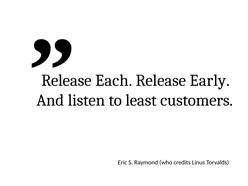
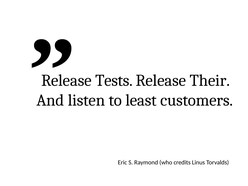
Each: Each -> Tests
Early: Early -> Their
